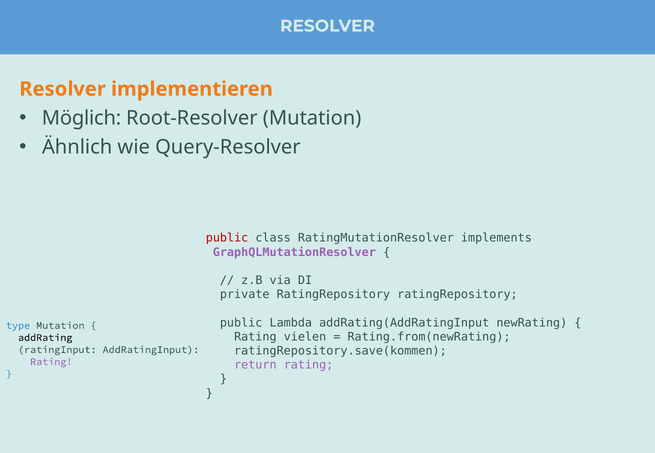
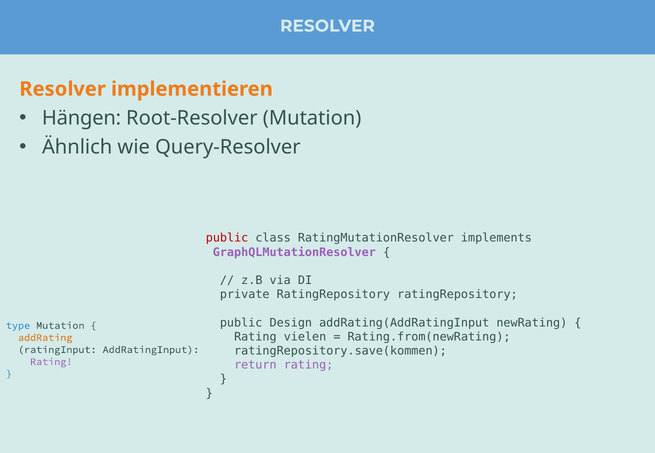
Möglich: Möglich -> Hängen
Lambda: Lambda -> Design
addRating colour: black -> orange
